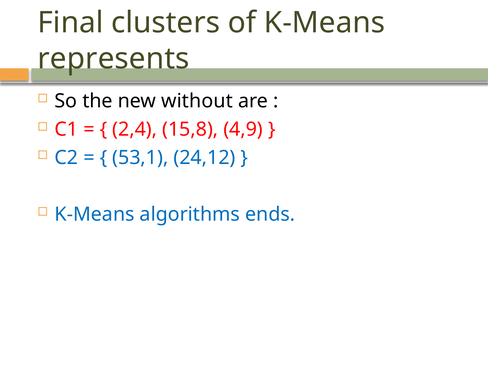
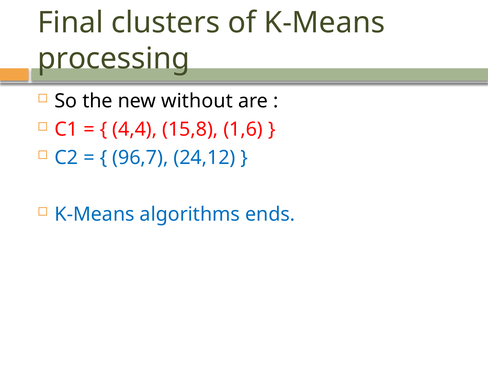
represents: represents -> processing
2,4: 2,4 -> 4,4
4,9: 4,9 -> 1,6
53,1: 53,1 -> 96,7
